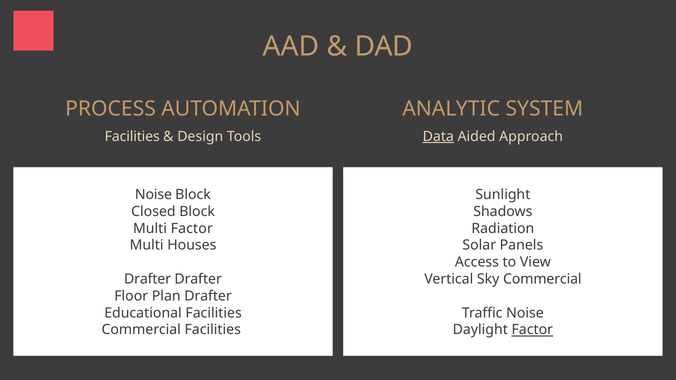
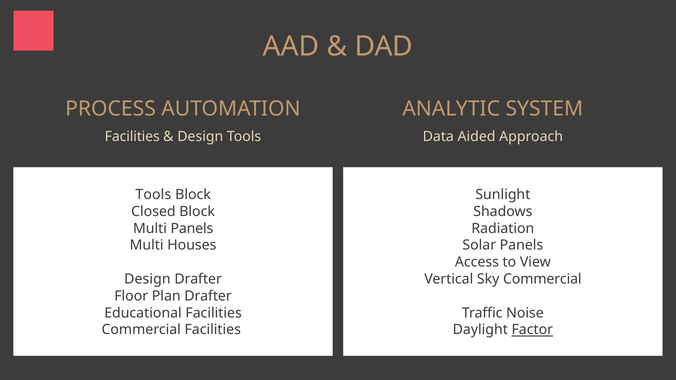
Data underline: present -> none
Noise at (153, 195): Noise -> Tools
Multi Factor: Factor -> Panels
Drafter at (148, 279): Drafter -> Design
